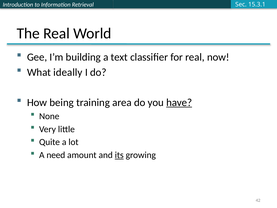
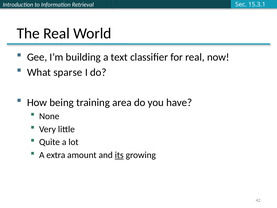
ideally: ideally -> sparse
have underline: present -> none
need: need -> extra
